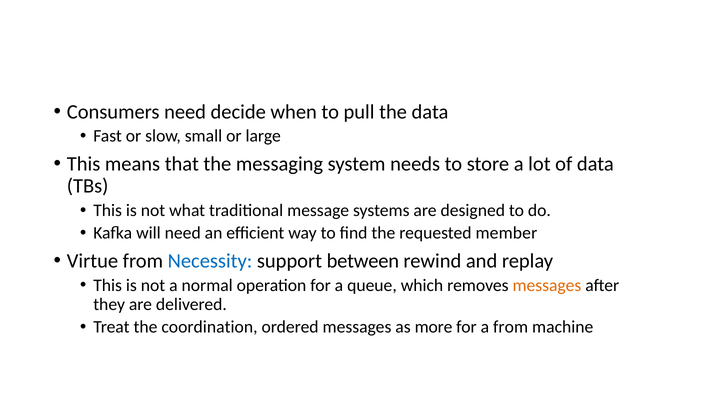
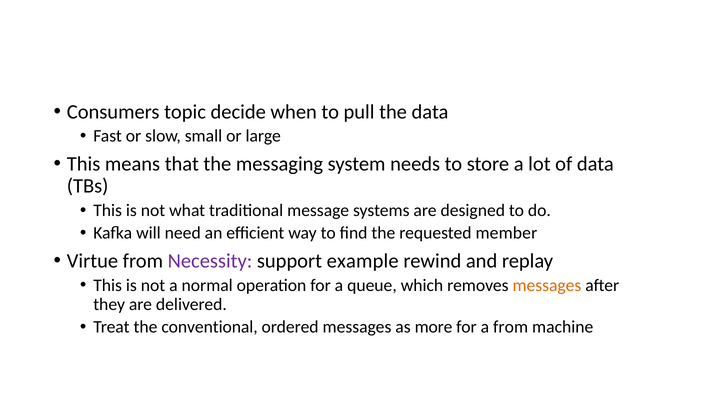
Consumers need: need -> topic
Necessity colour: blue -> purple
between: between -> example
coordination: coordination -> conventional
